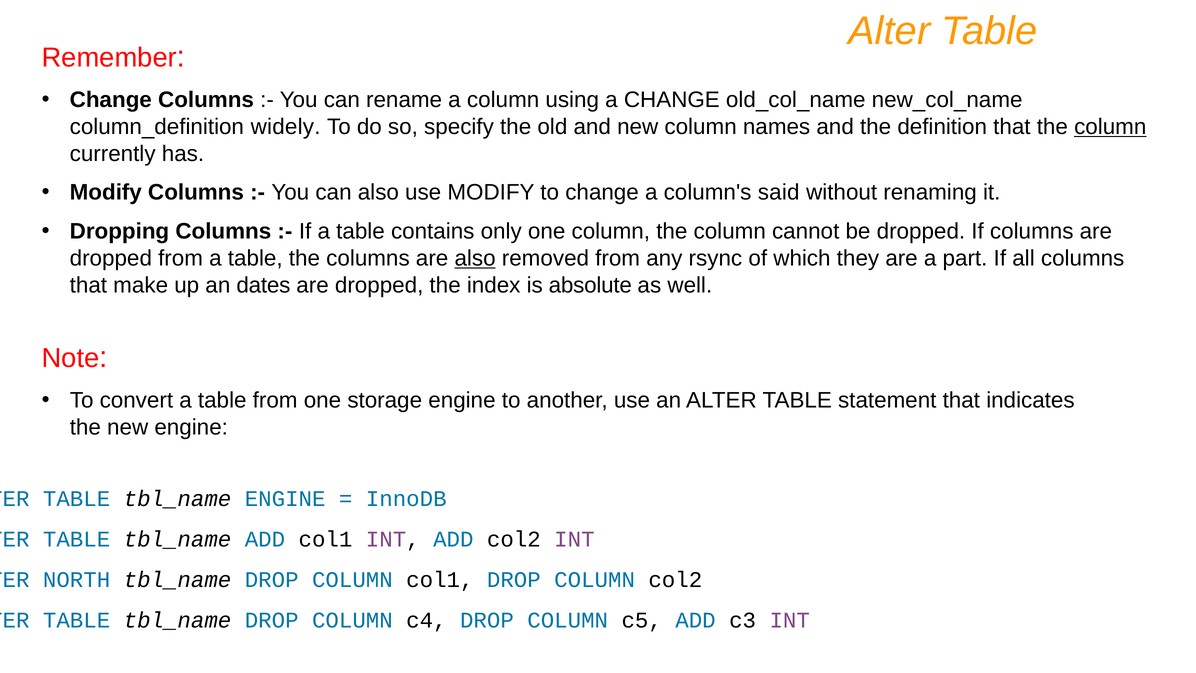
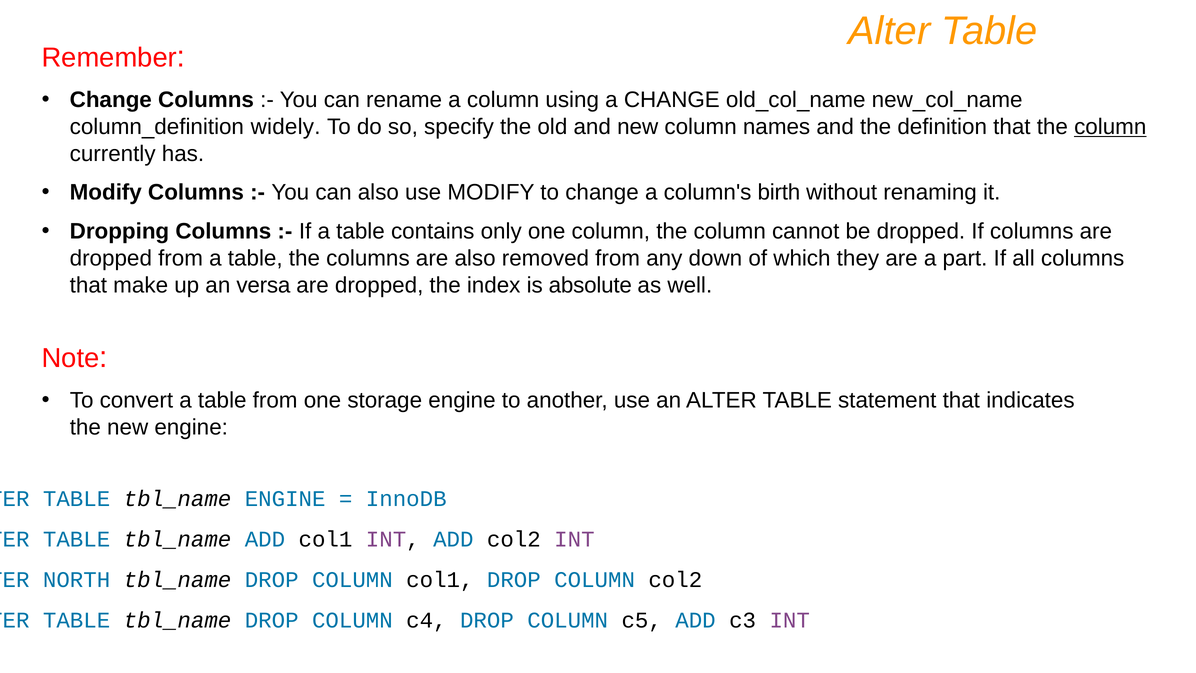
said: said -> birth
also at (475, 258) underline: present -> none
rsync: rsync -> down
dates: dates -> versa
